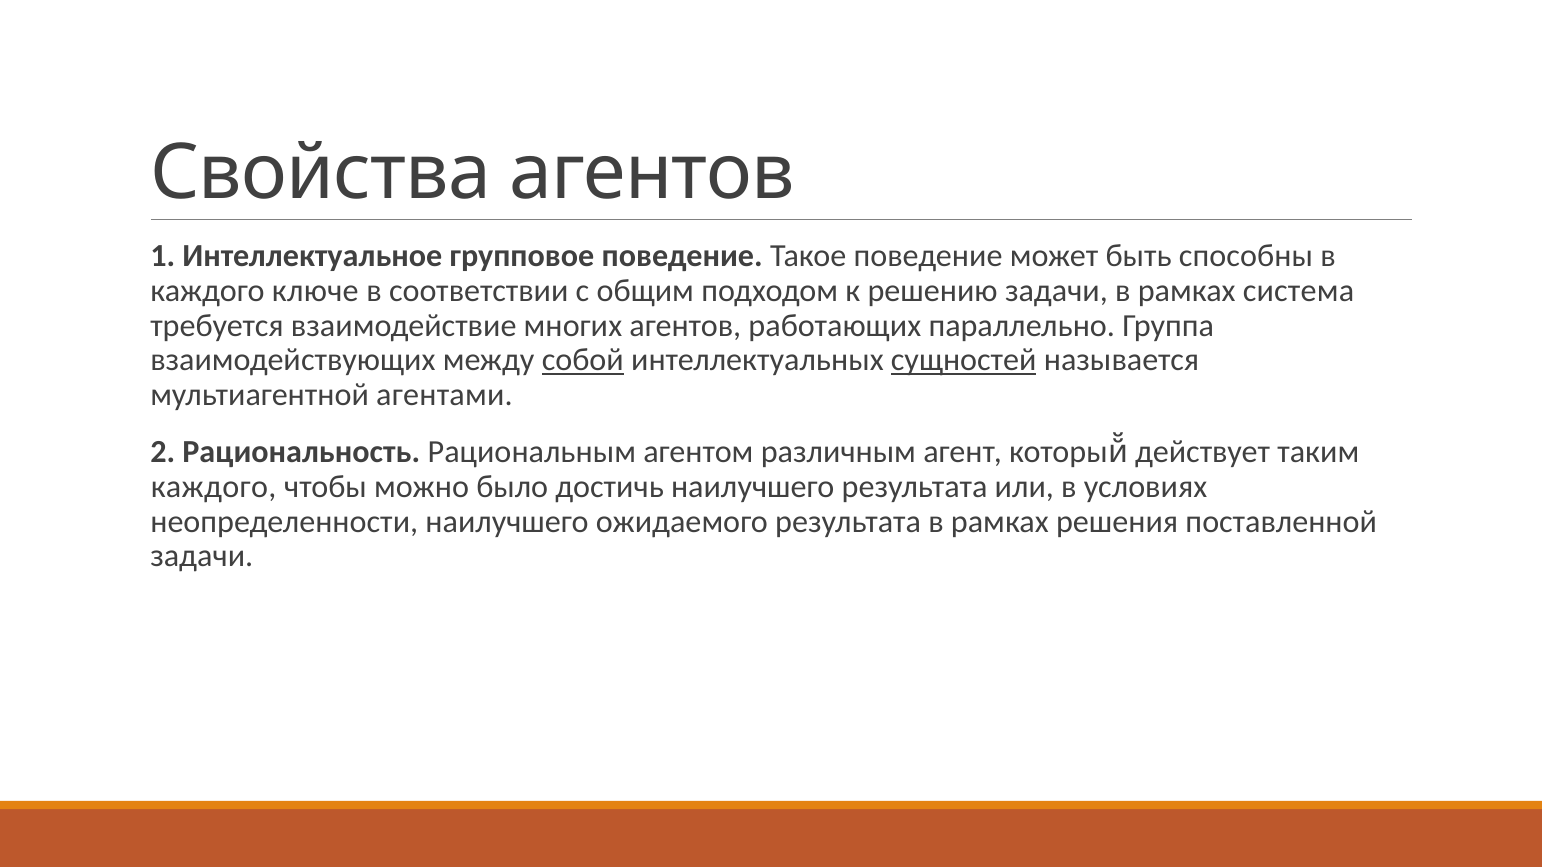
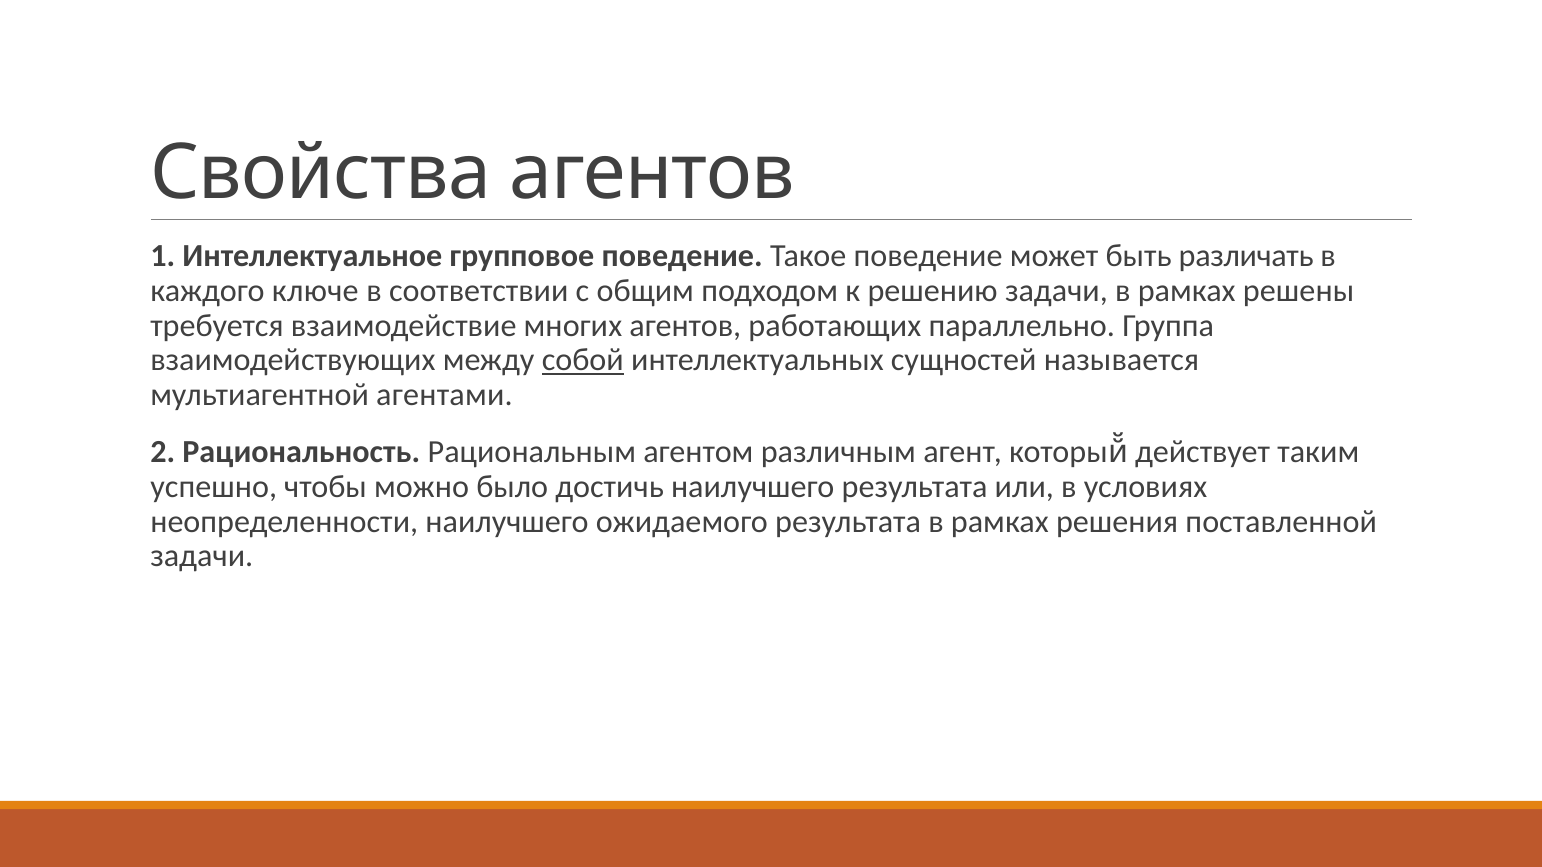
способны: способны -> различать
система: система -> решены
сущностей underline: present -> none
каждого at (214, 487): каждого -> успешно
